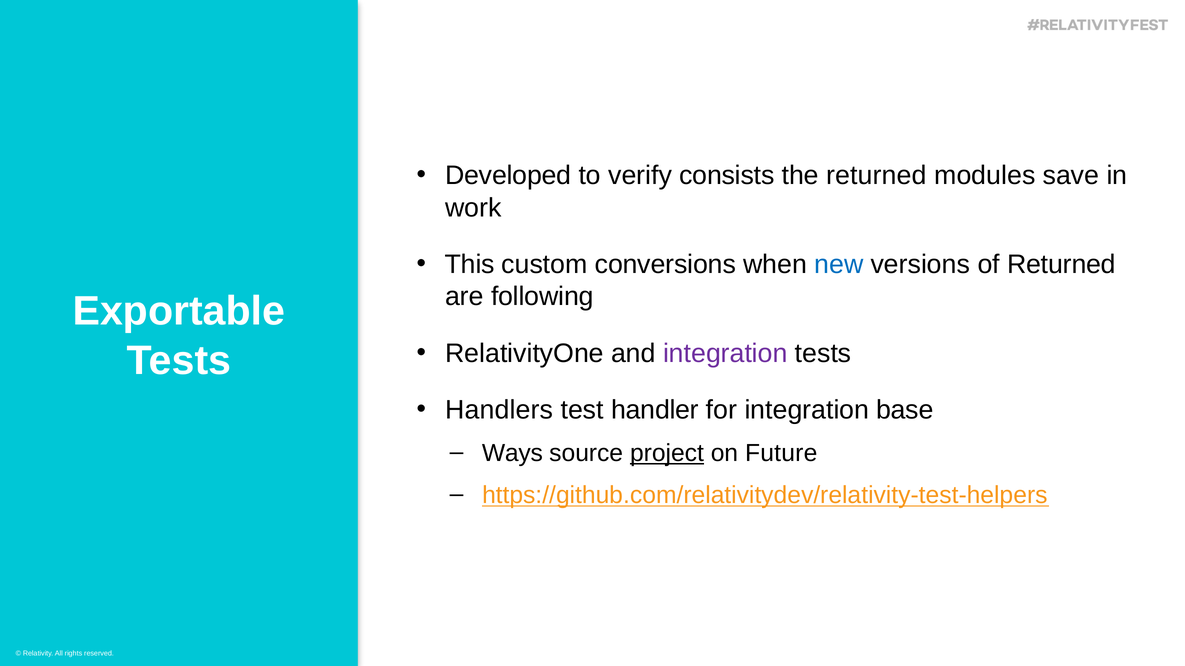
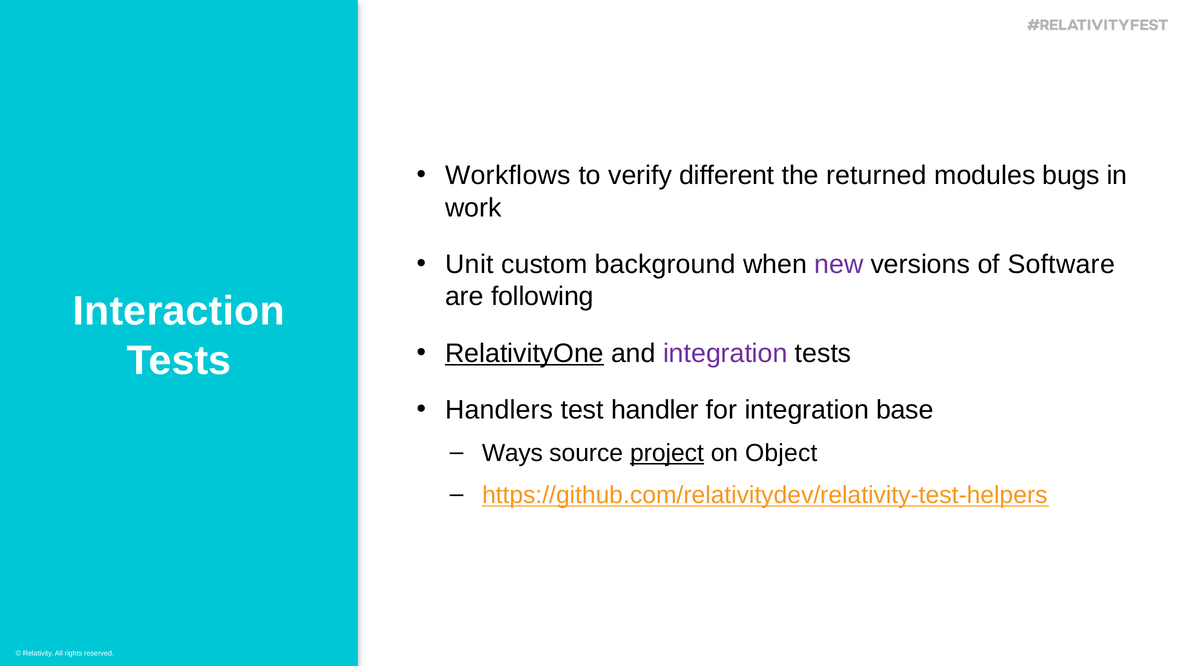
Developed: Developed -> Workflows
consists: consists -> different
save: save -> bugs
This: This -> Unit
conversions: conversions -> background
new colour: blue -> purple
of Returned: Returned -> Software
Exportable: Exportable -> Interaction
RelativityOne underline: none -> present
Future: Future -> Object
